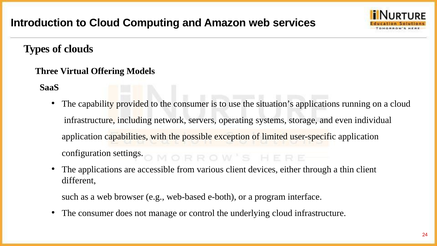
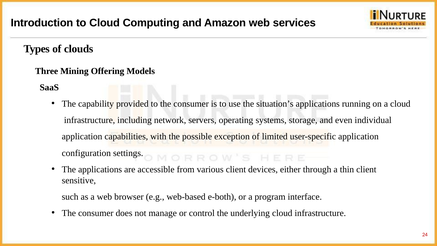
Virtual: Virtual -> Mining
different: different -> sensitive
